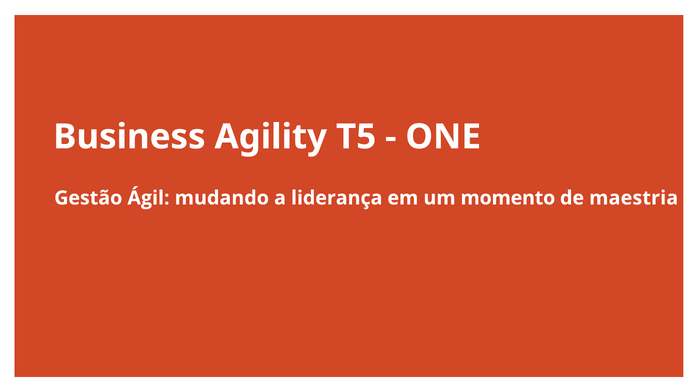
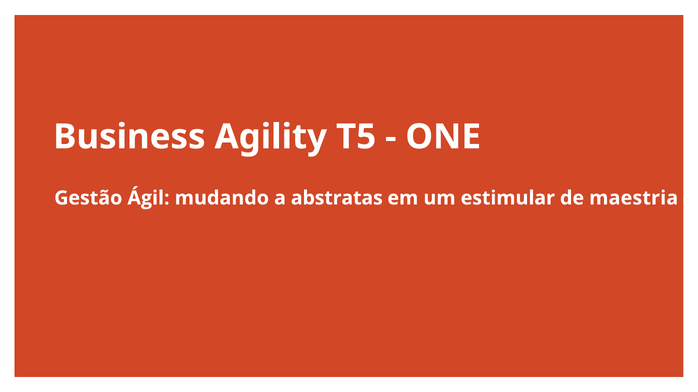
liderança: liderança -> abstratas
momento: momento -> estimular
